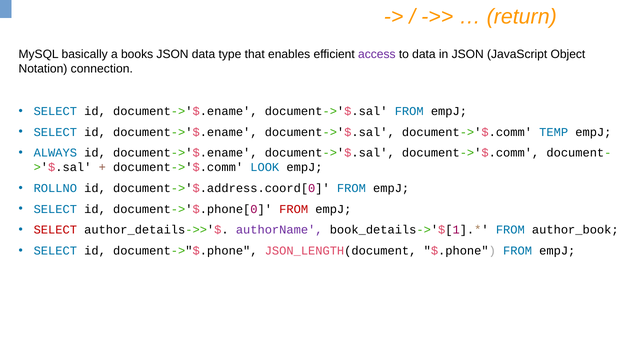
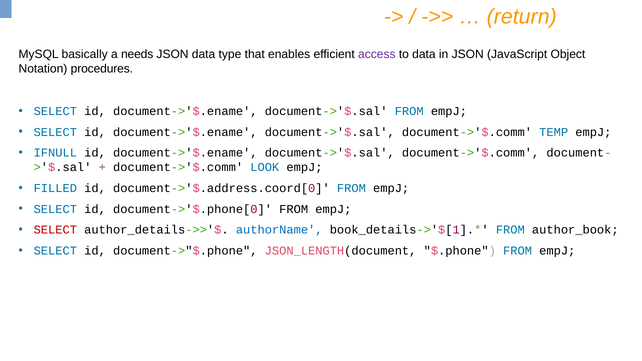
books: books -> needs
connection: connection -> procedures
ALWAYS: ALWAYS -> IFNULL
ROLLNO: ROLLNO -> FILLED
FROM at (294, 209) colour: red -> black
authorName colour: purple -> blue
